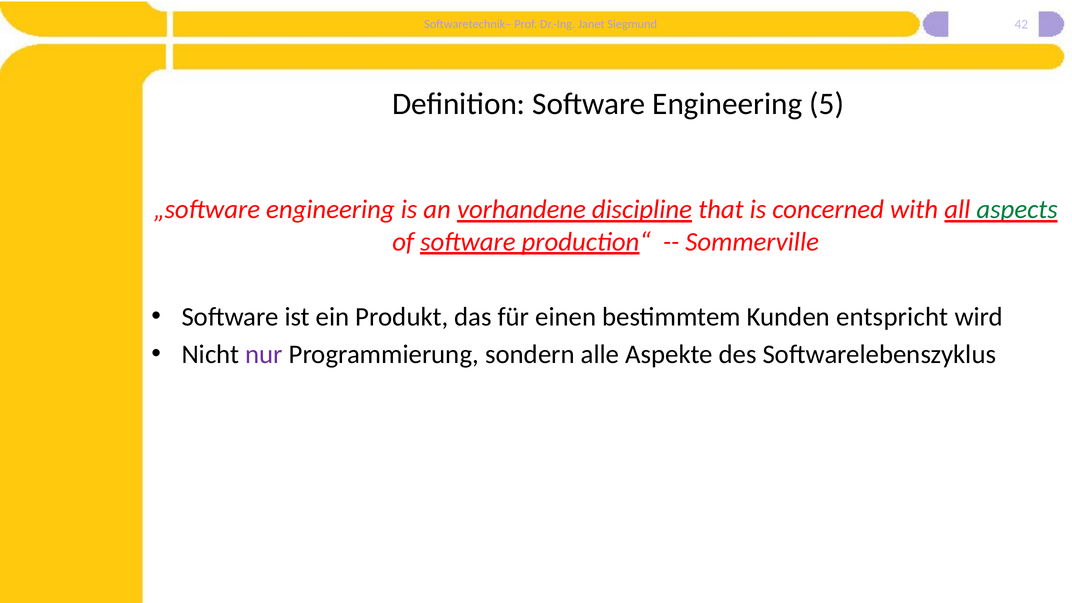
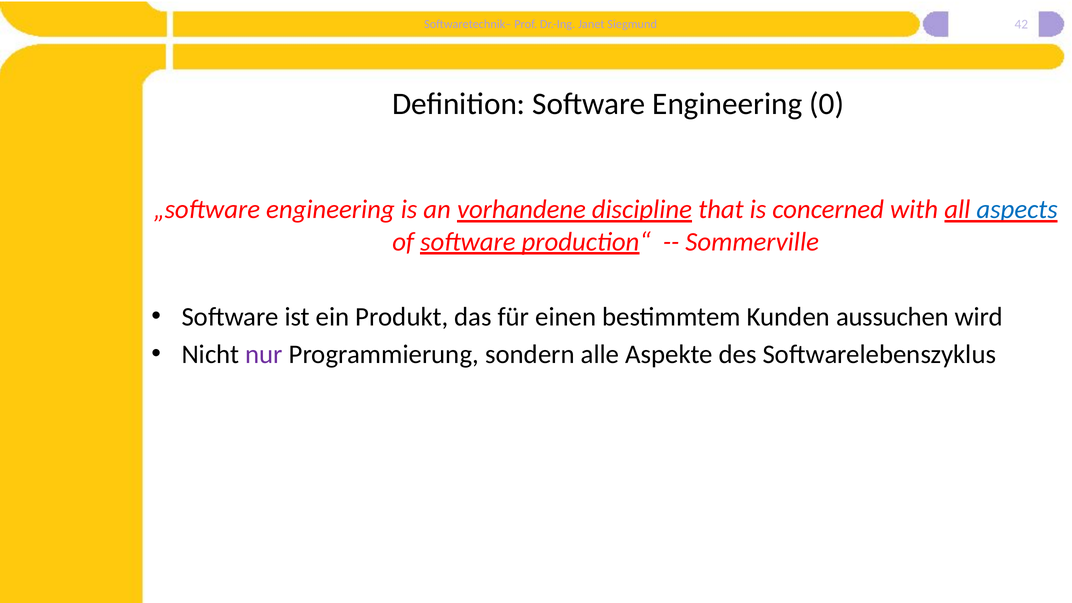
5: 5 -> 0
aspects colour: green -> blue
entspricht: entspricht -> aussuchen
